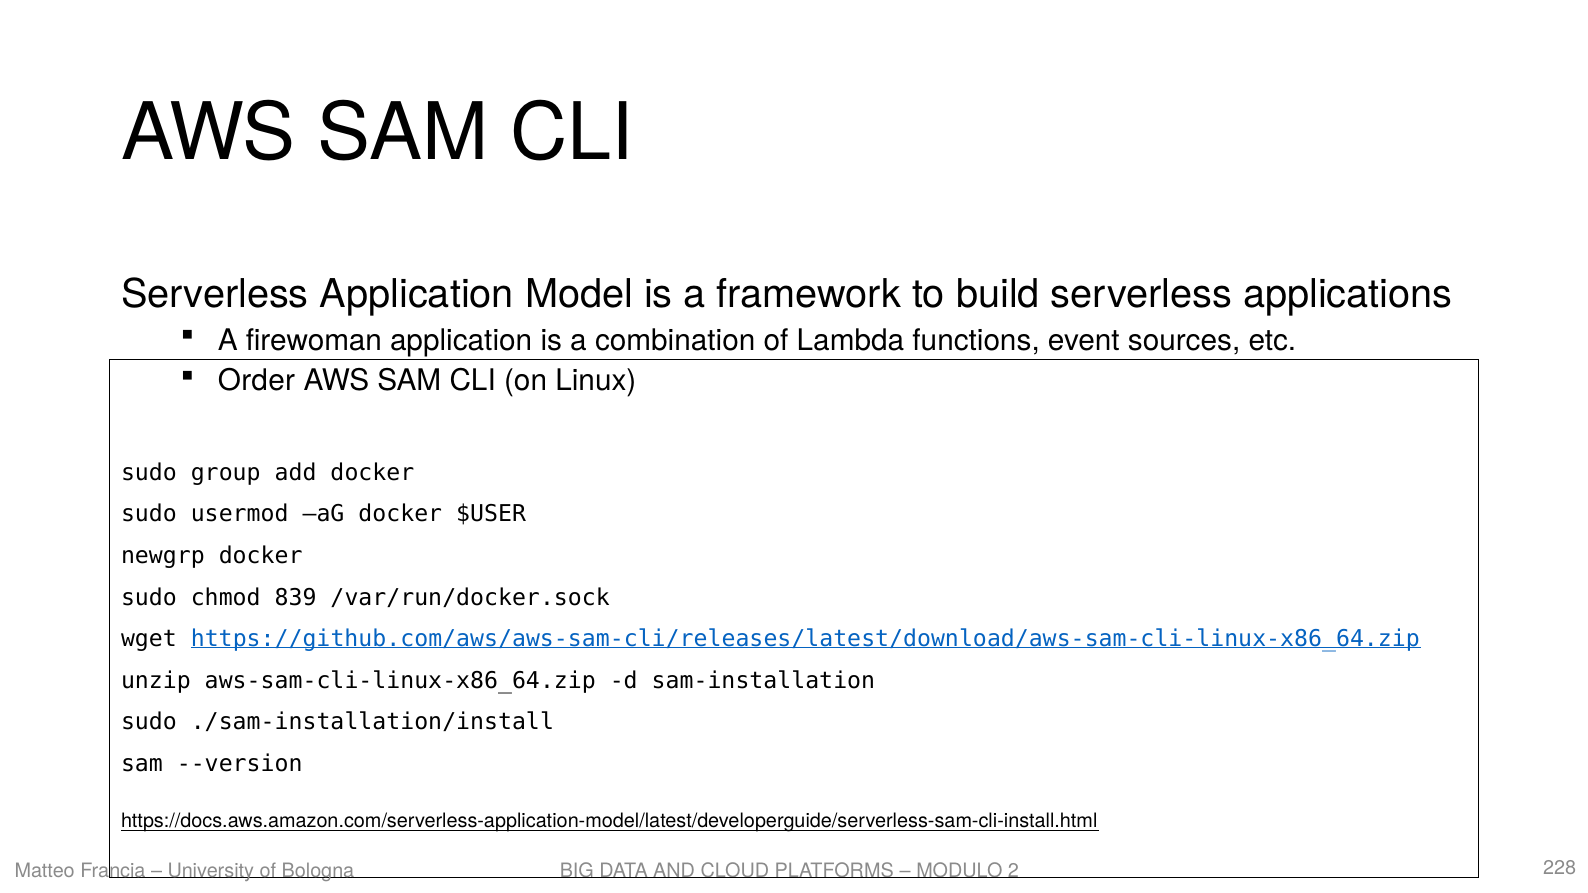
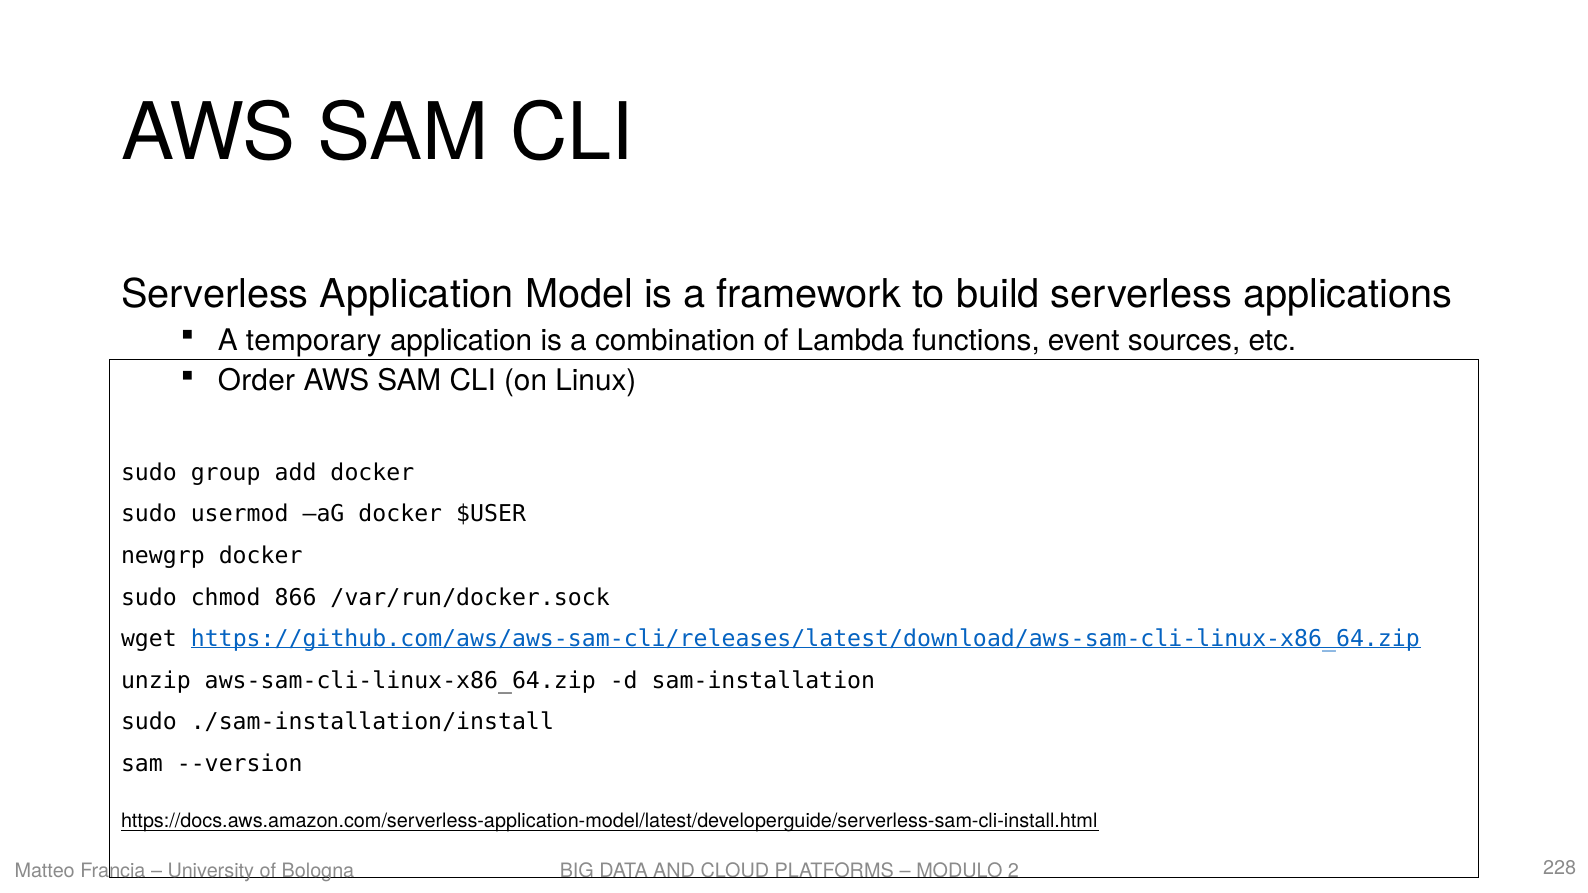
firewoman: firewoman -> temporary
839: 839 -> 866
